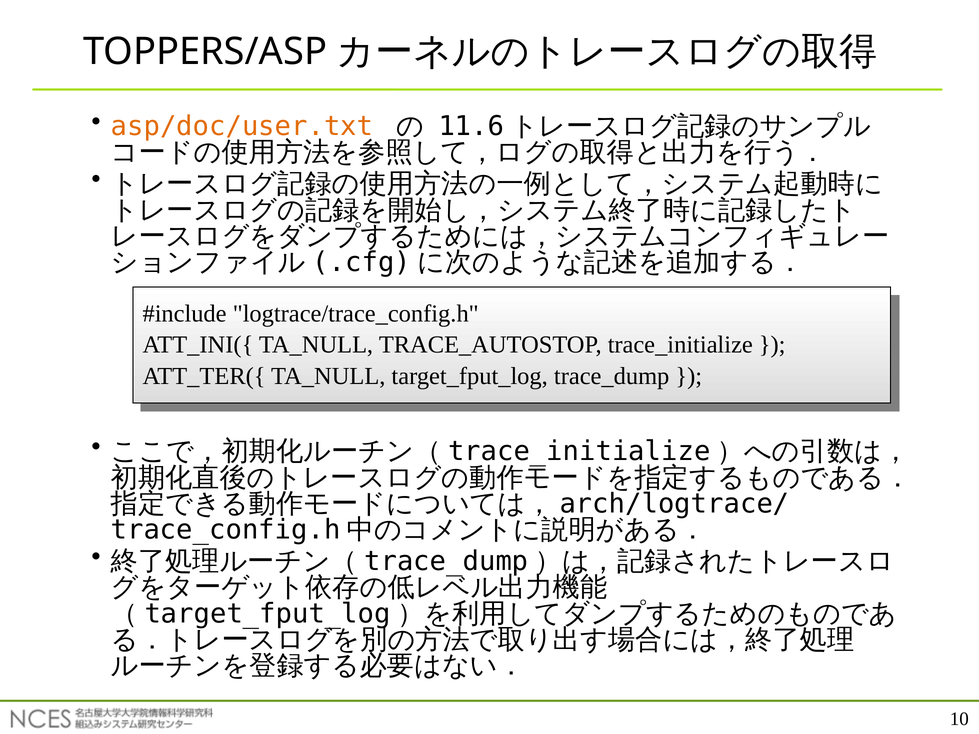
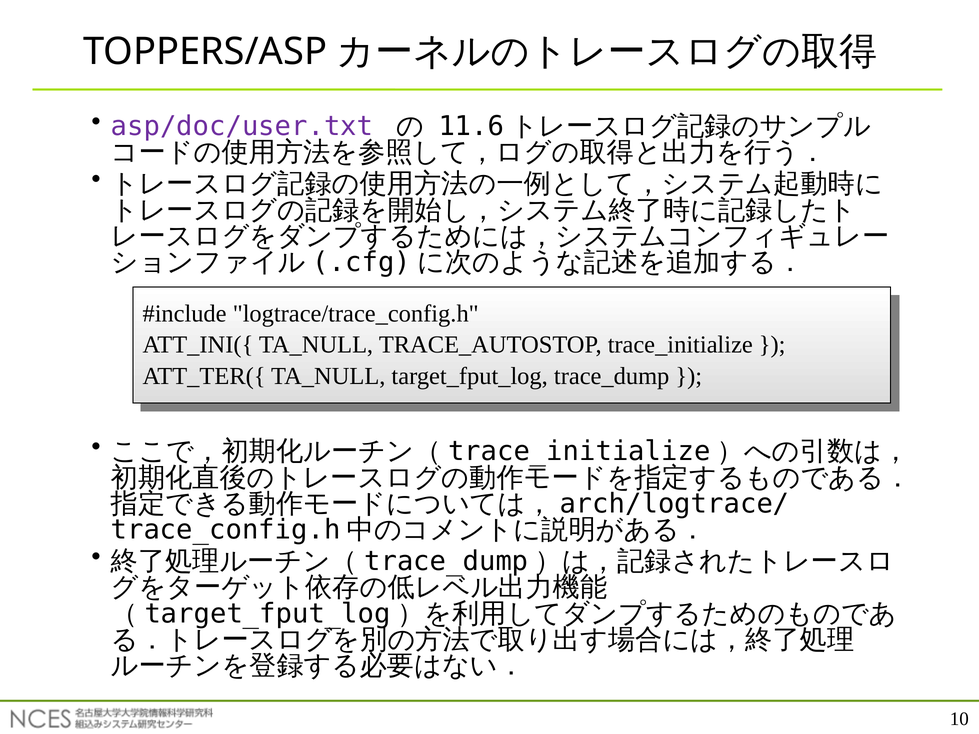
asp/doc/user.txt colour: orange -> purple
